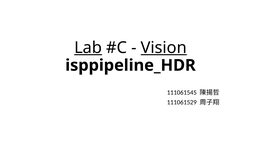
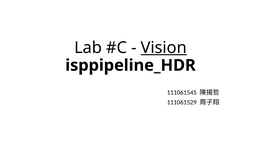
Lab underline: present -> none
